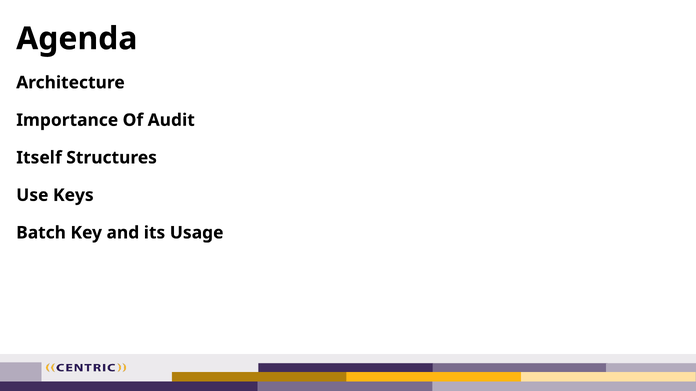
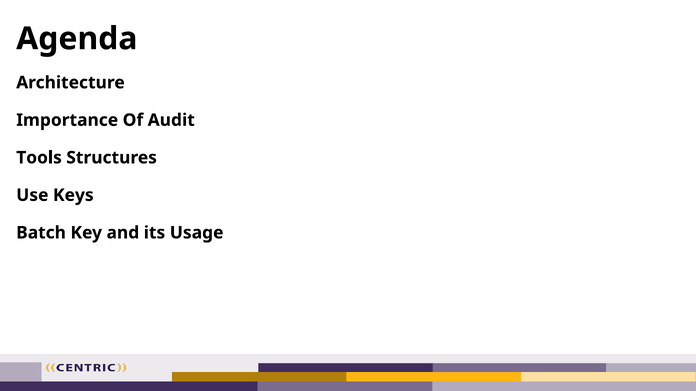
Itself: Itself -> Tools
